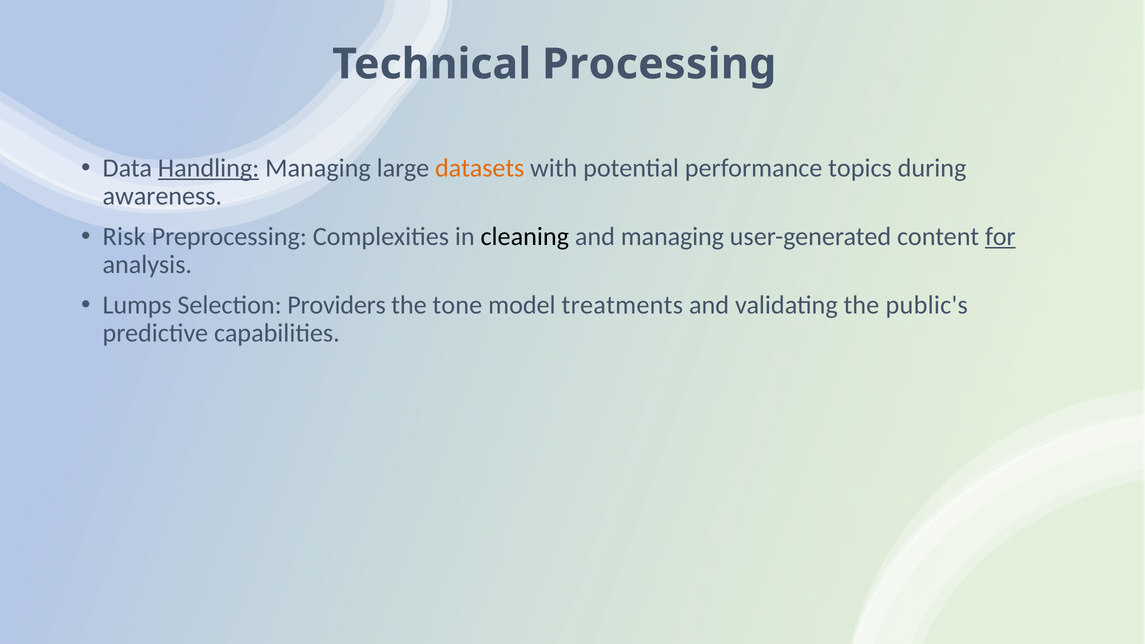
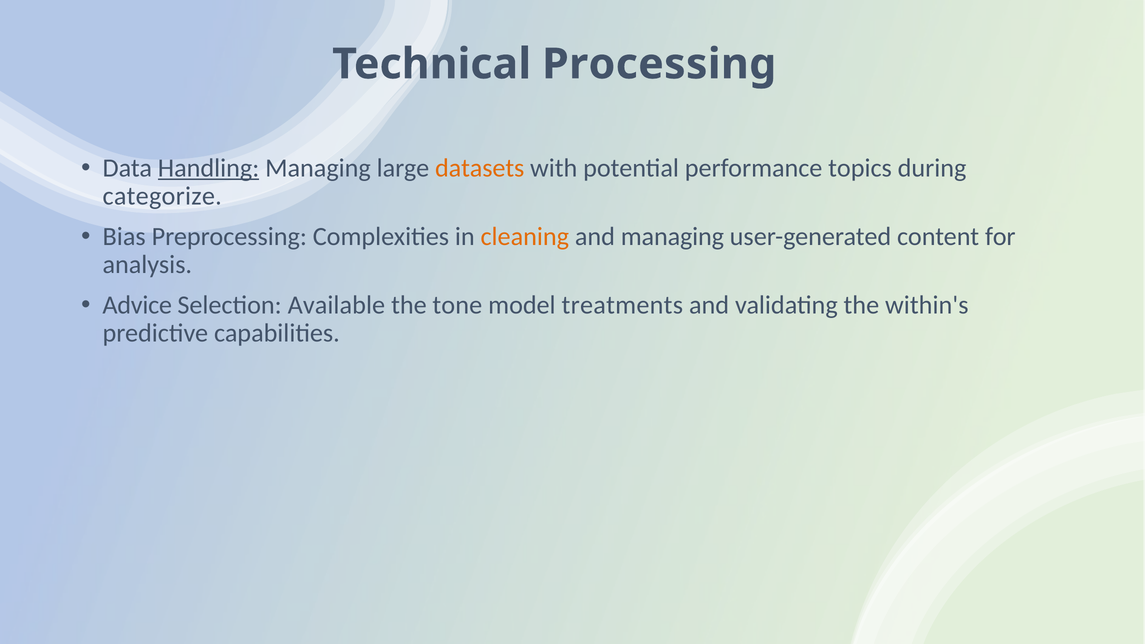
awareness: awareness -> categorize
Risk: Risk -> Bias
cleaning colour: black -> orange
for underline: present -> none
Lumps: Lumps -> Advice
Providers: Providers -> Available
public's: public's -> within's
